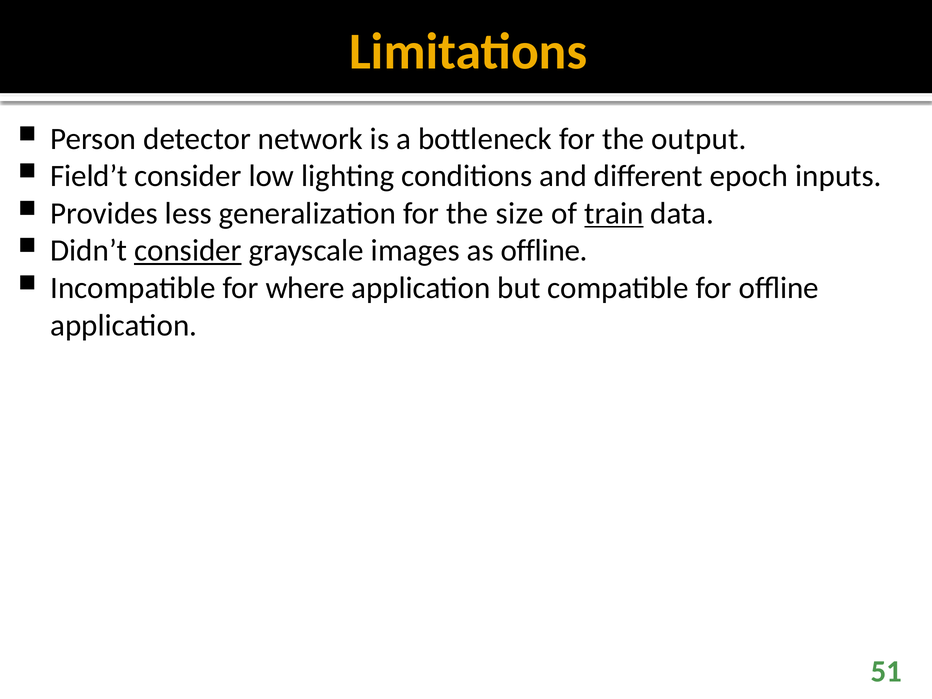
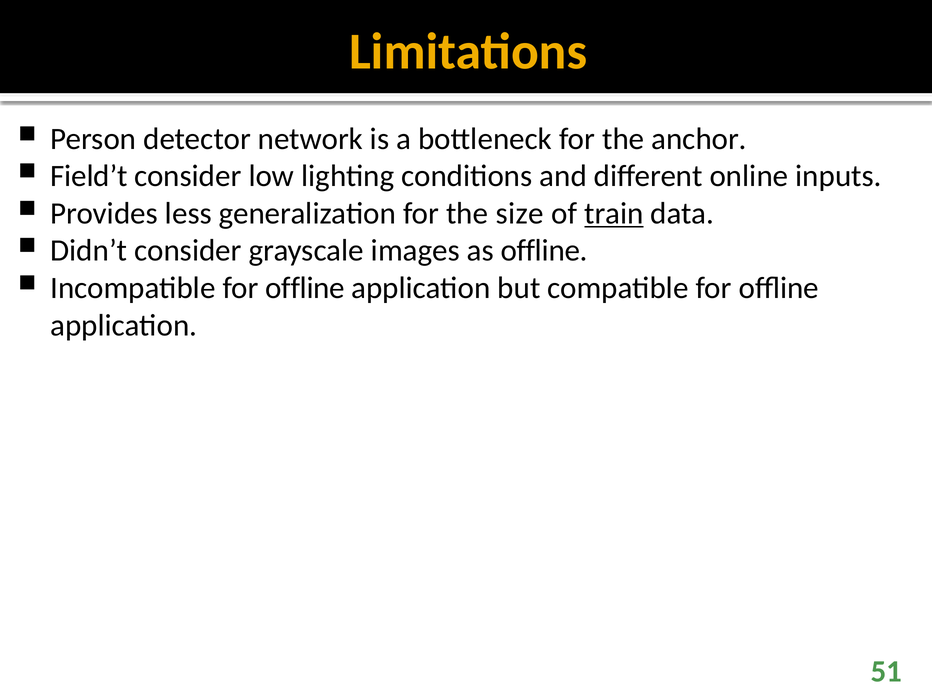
output: output -> anchor
epoch: epoch -> online
consider at (188, 251) underline: present -> none
Incompatible for where: where -> offline
